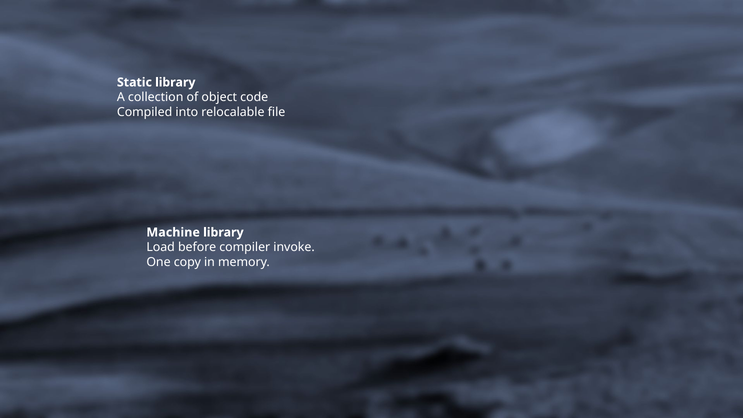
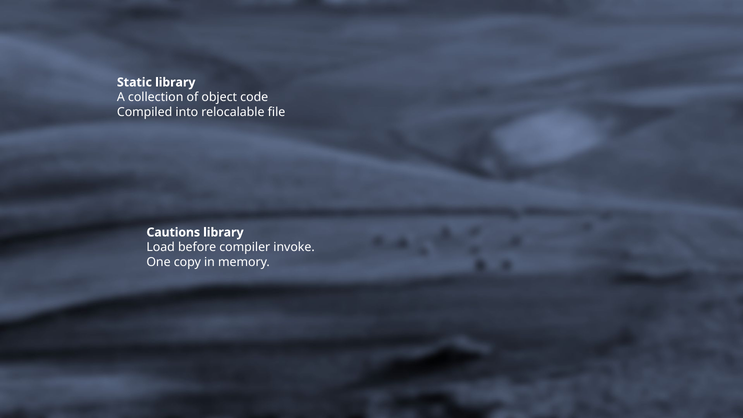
Machine: Machine -> Cautions
